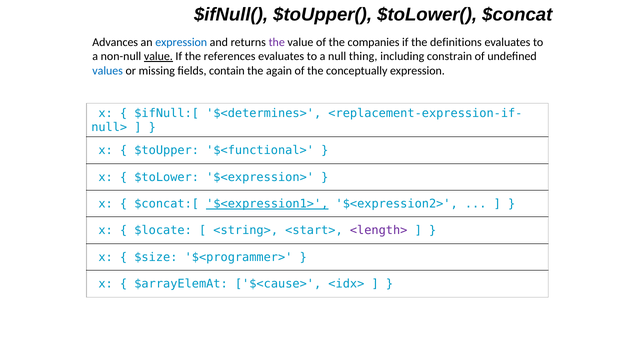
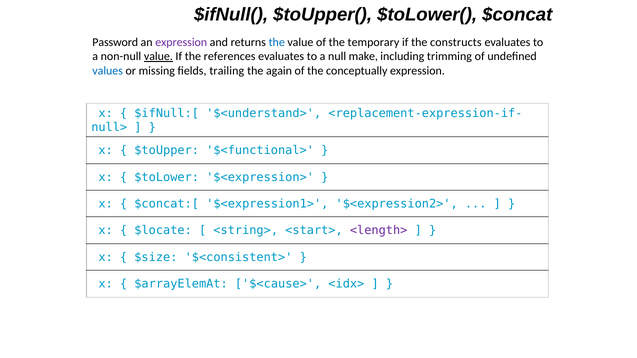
Advances: Advances -> Password
expression at (181, 42) colour: blue -> purple
the at (277, 42) colour: purple -> blue
companies: companies -> temporary
definitions: definitions -> constructs
thing: thing -> make
constrain: constrain -> trimming
contain: contain -> trailing
$<determines>: $<determines> -> $<understand>
$<expression1> underline: present -> none
$<programmer>: $<programmer> -> $<consistent>
